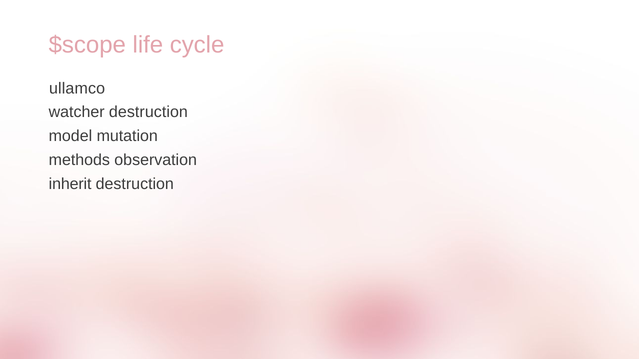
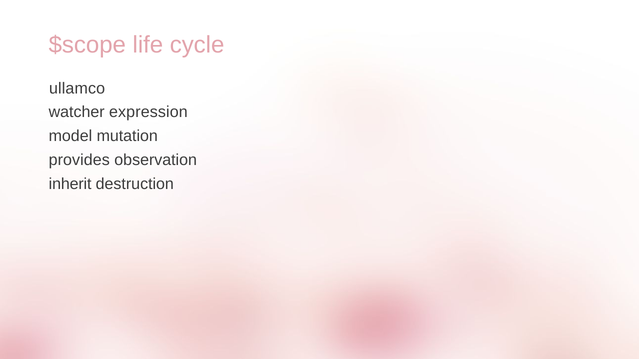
watcher destruction: destruction -> expression
methods: methods -> provides
